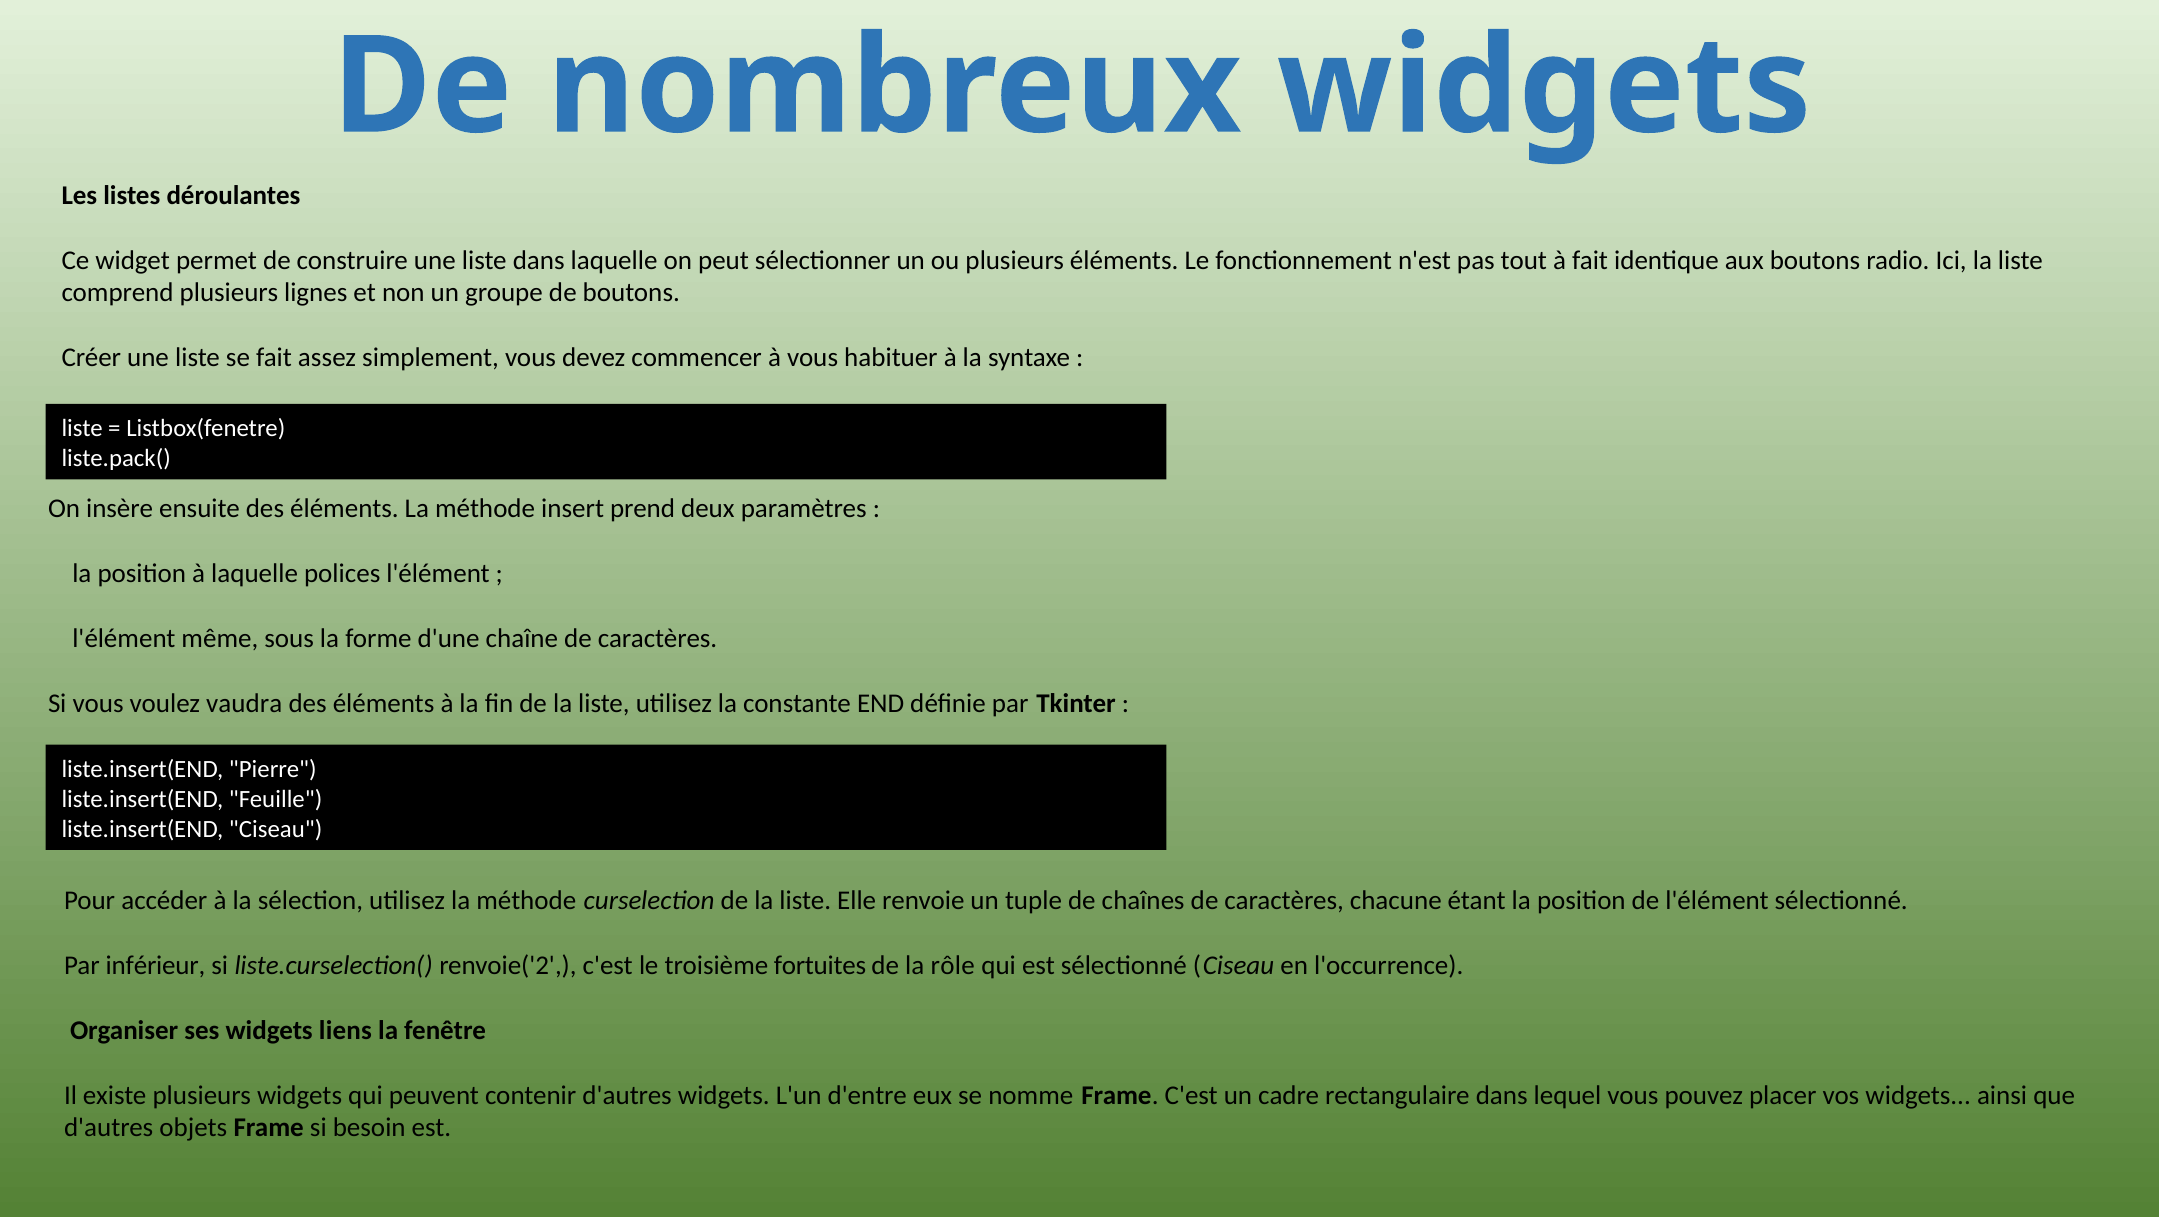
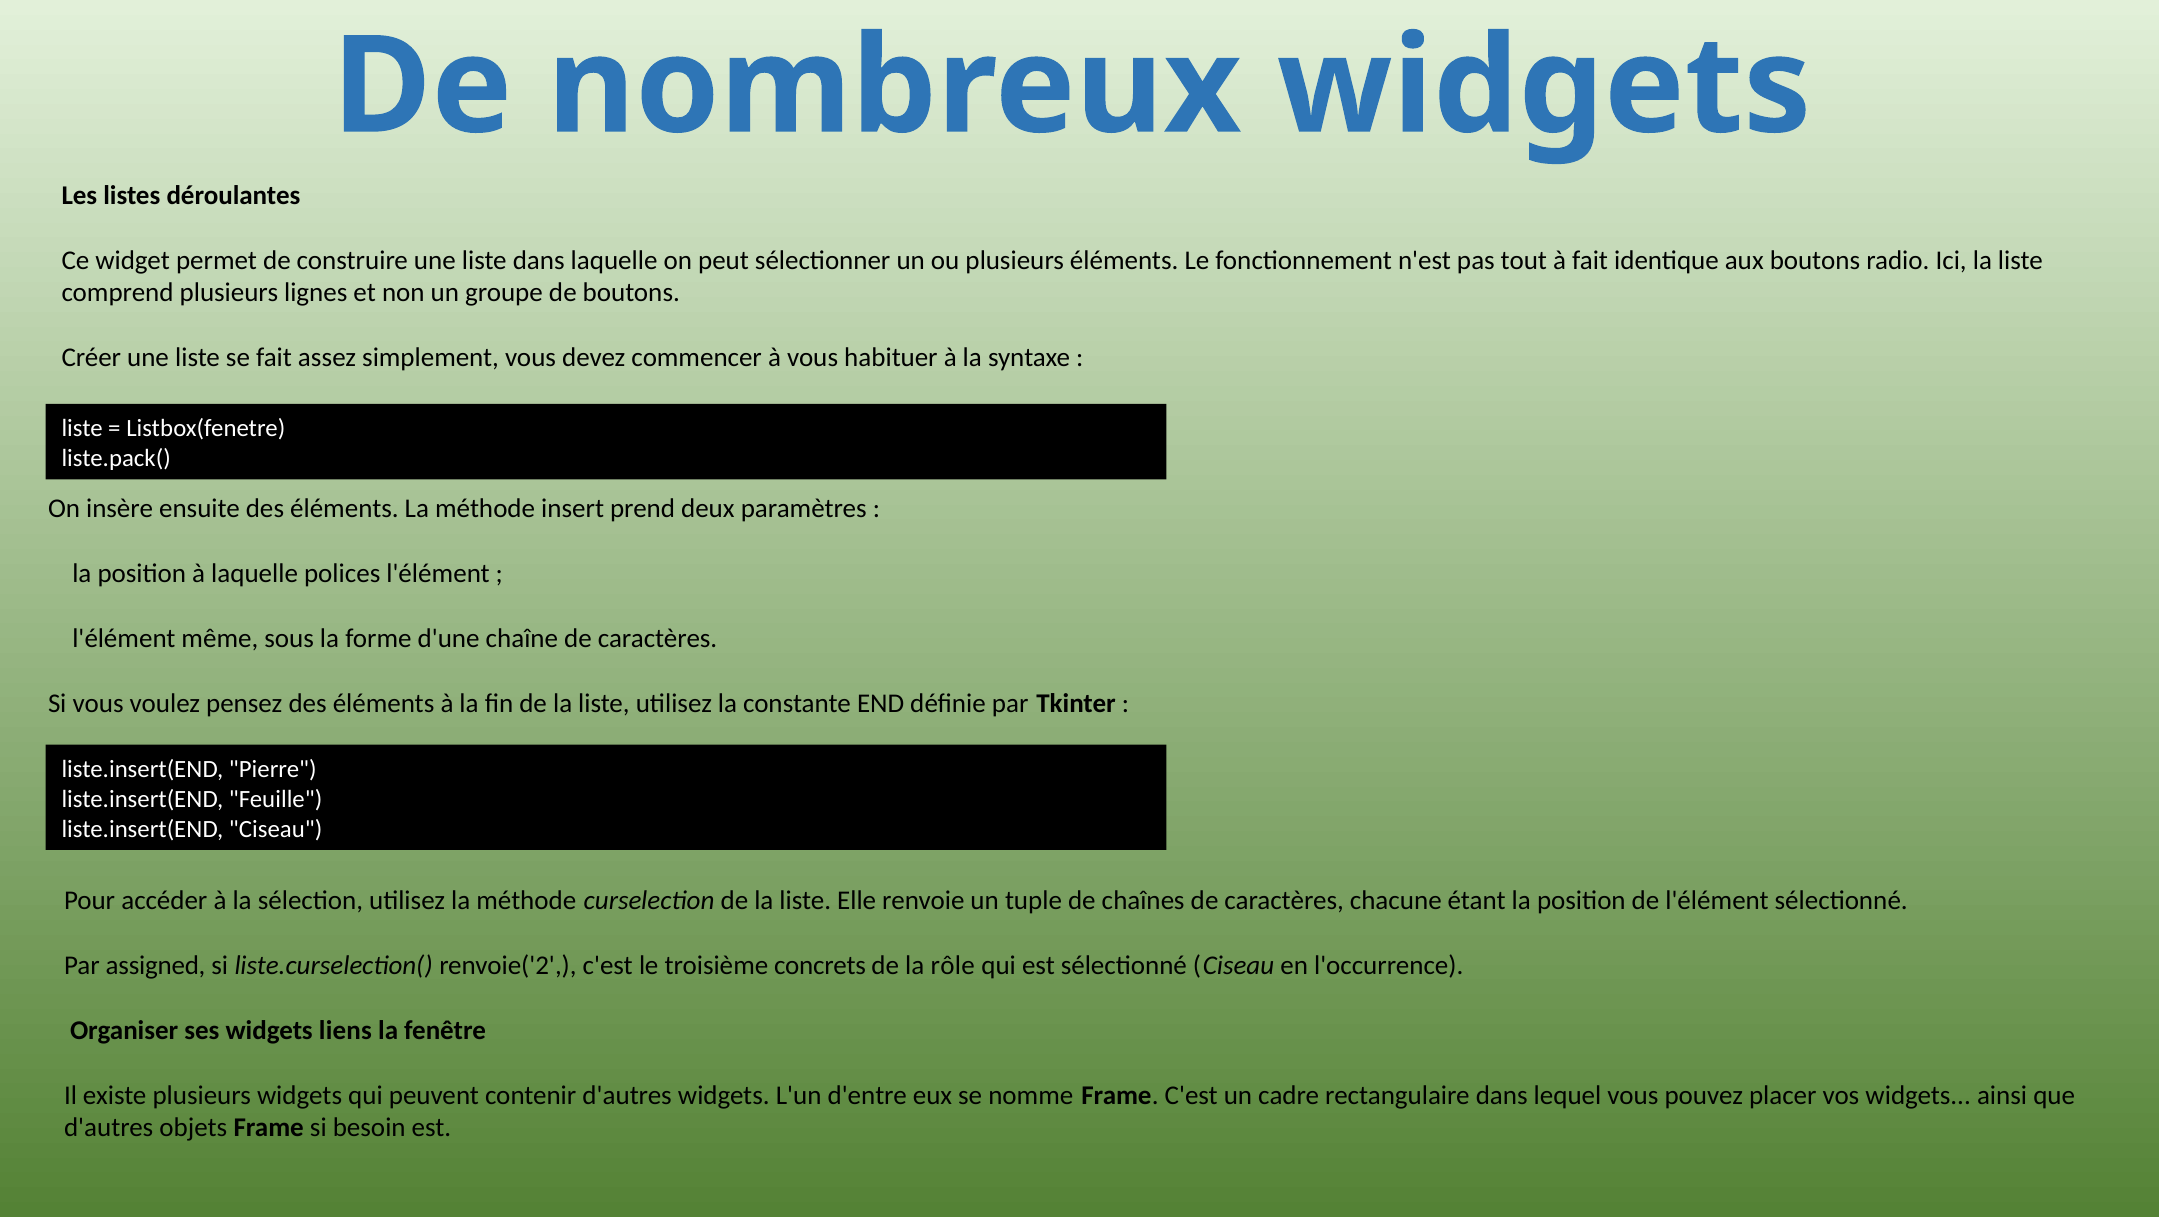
vaudra: vaudra -> pensez
inférieur: inférieur -> assigned
fortuites: fortuites -> concrets
